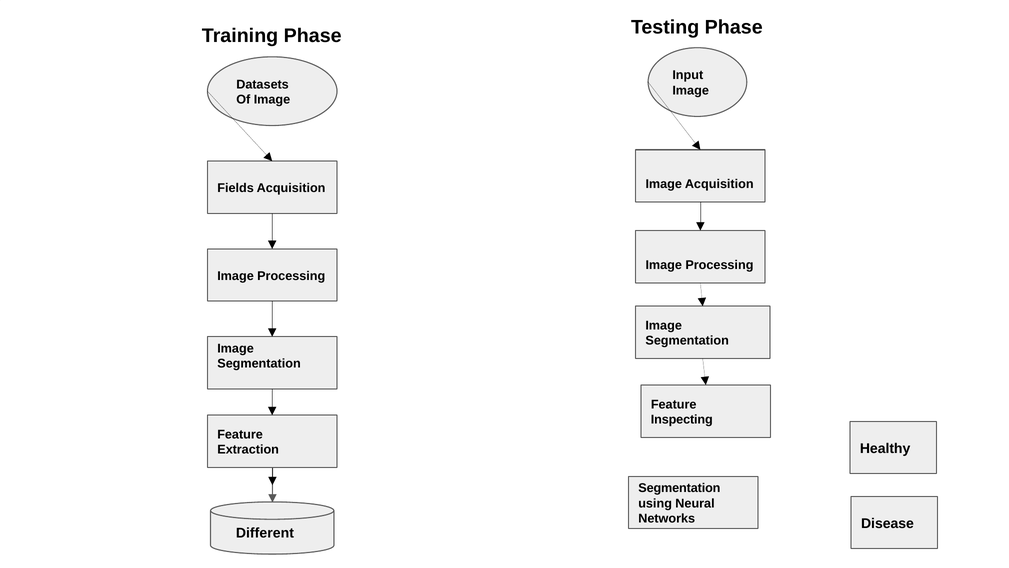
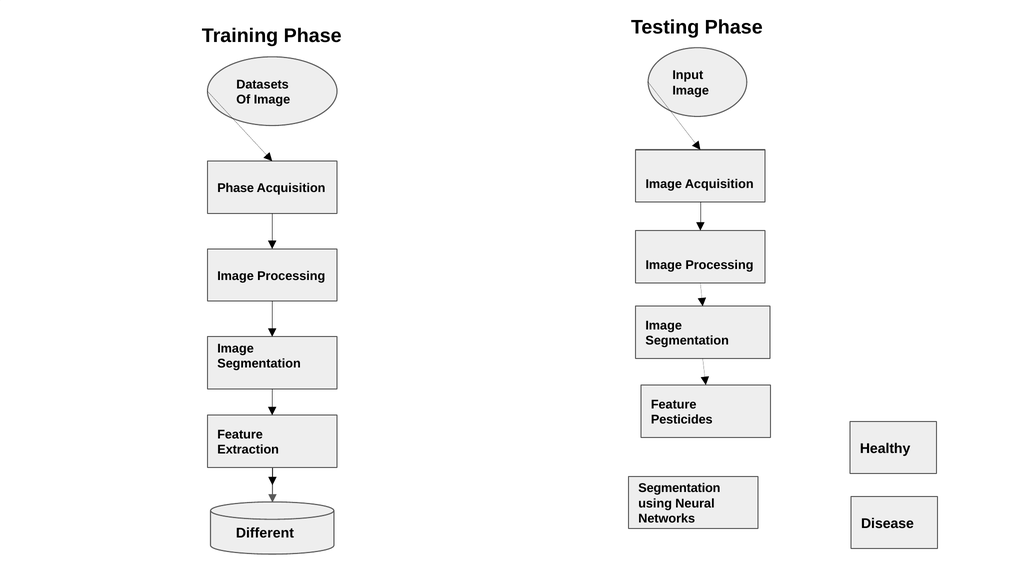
Fields at (236, 188): Fields -> Phase
Inspecting: Inspecting -> Pesticides
